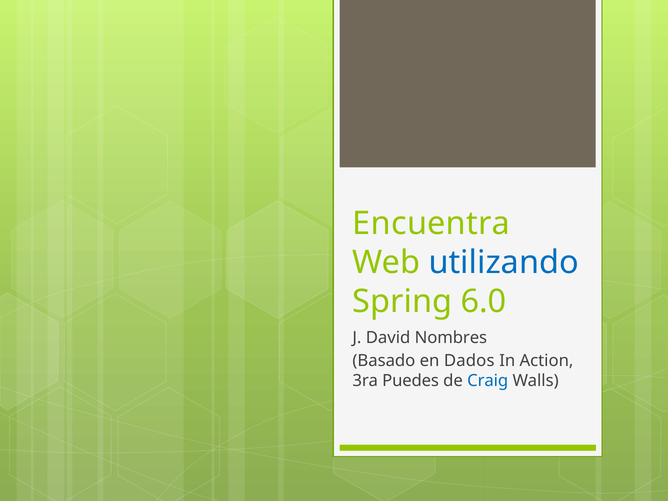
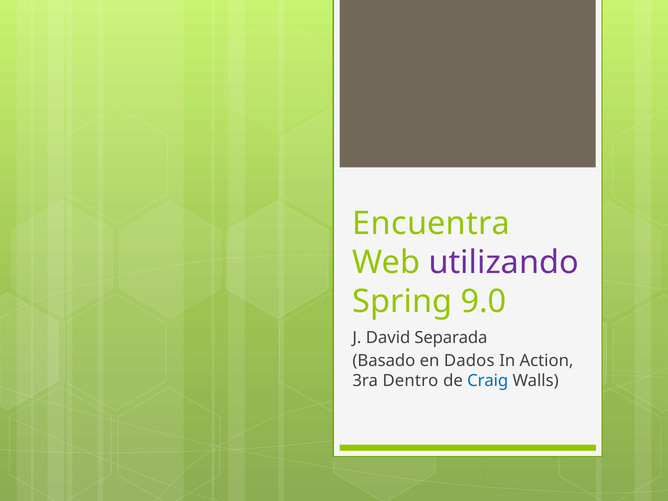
utilizando colour: blue -> purple
6.0: 6.0 -> 9.0
Nombres: Nombres -> Separada
Puedes: Puedes -> Dentro
